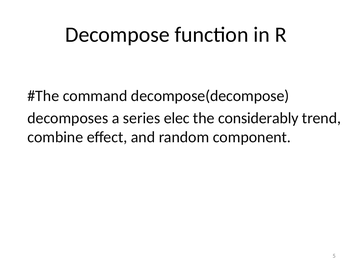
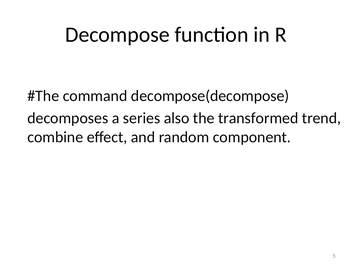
elec: elec -> also
considerably: considerably -> transformed
